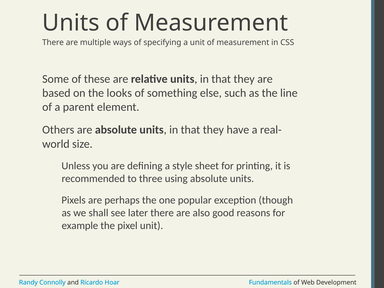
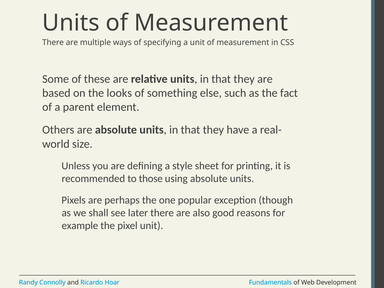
line: line -> fact
three: three -> those
